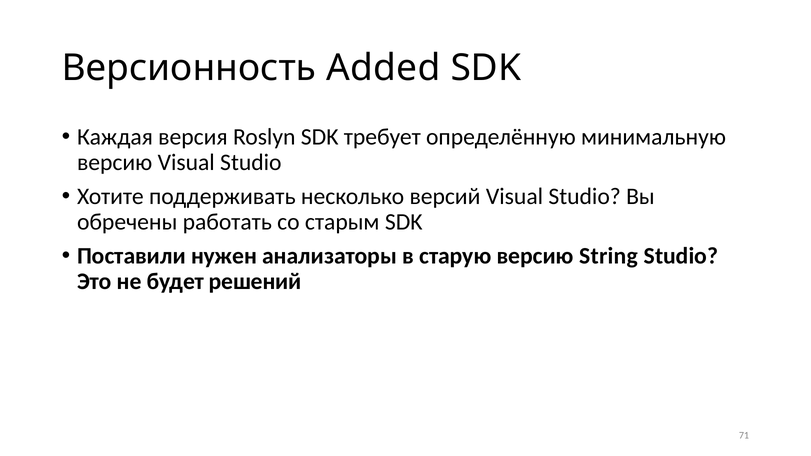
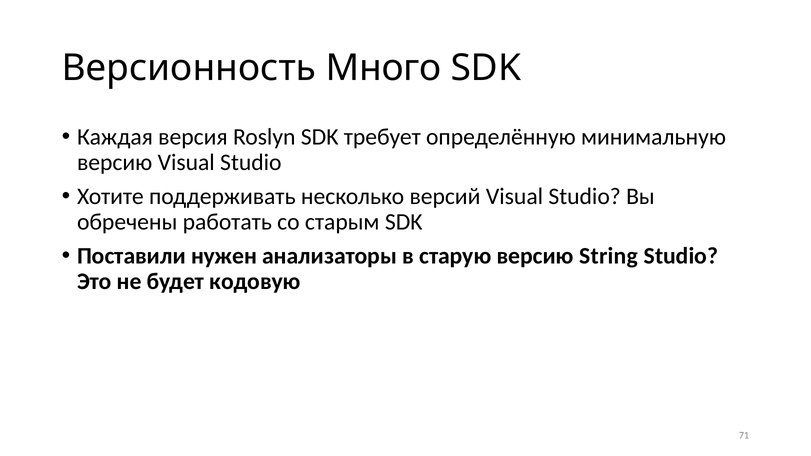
Added: Added -> Много
решений: решений -> кодовую
